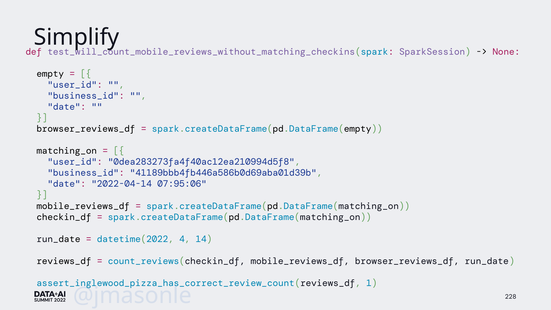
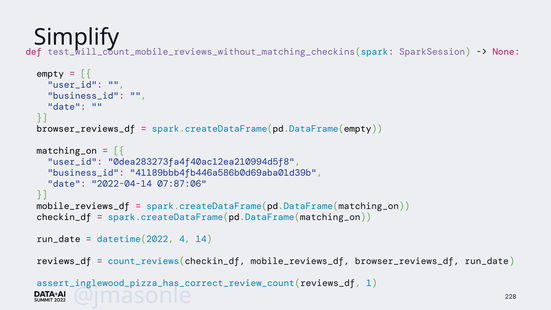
07:95:06: 07:95:06 -> 07:87:06
